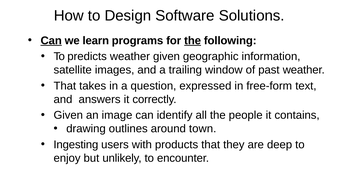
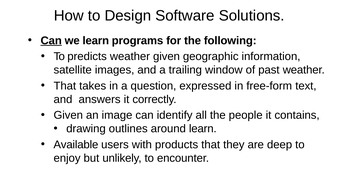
the at (193, 41) underline: present -> none
around town: town -> learn
Ingesting: Ingesting -> Available
